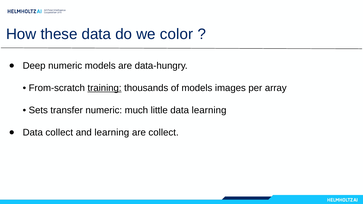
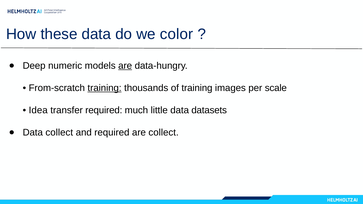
are at (125, 66) underline: none -> present
of models: models -> training
array: array -> scale
Sets: Sets -> Idea
transfer numeric: numeric -> required
data learning: learning -> datasets
and learning: learning -> required
